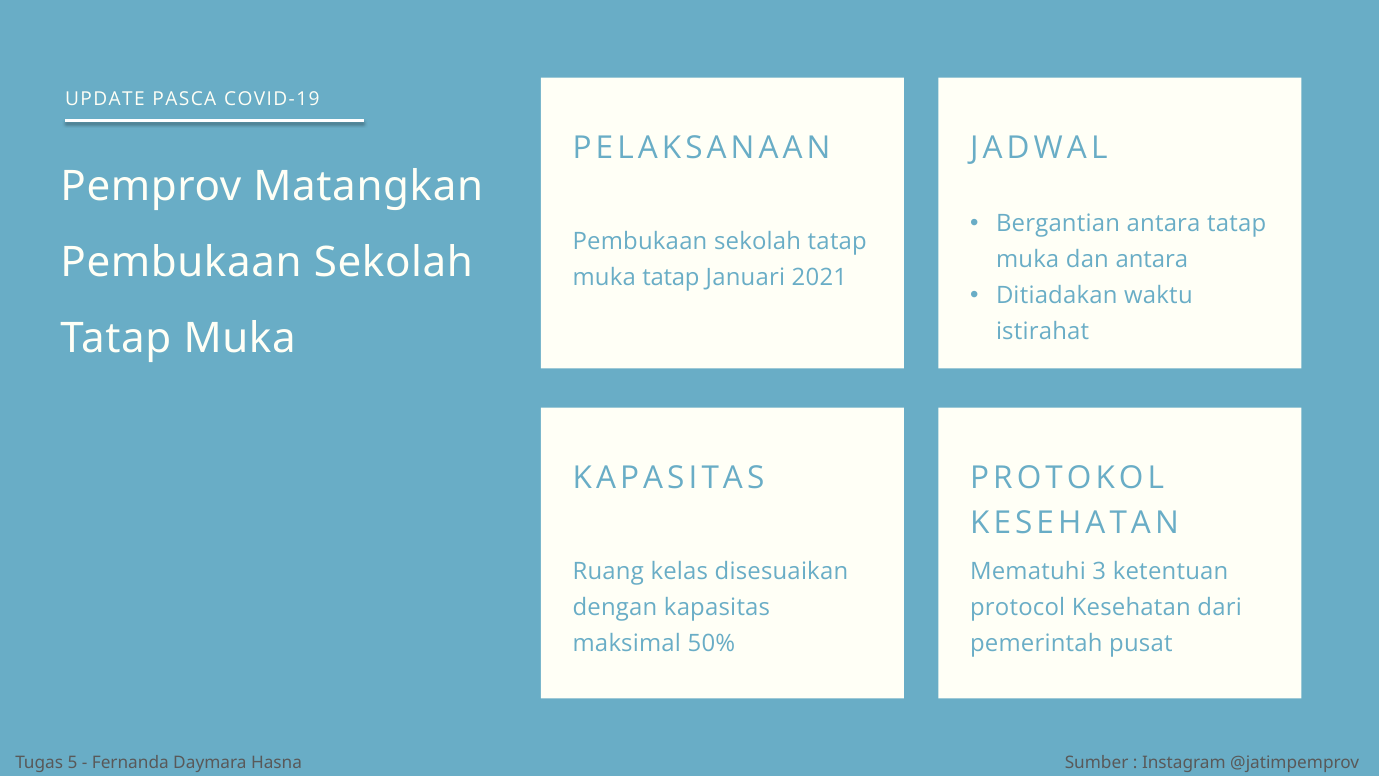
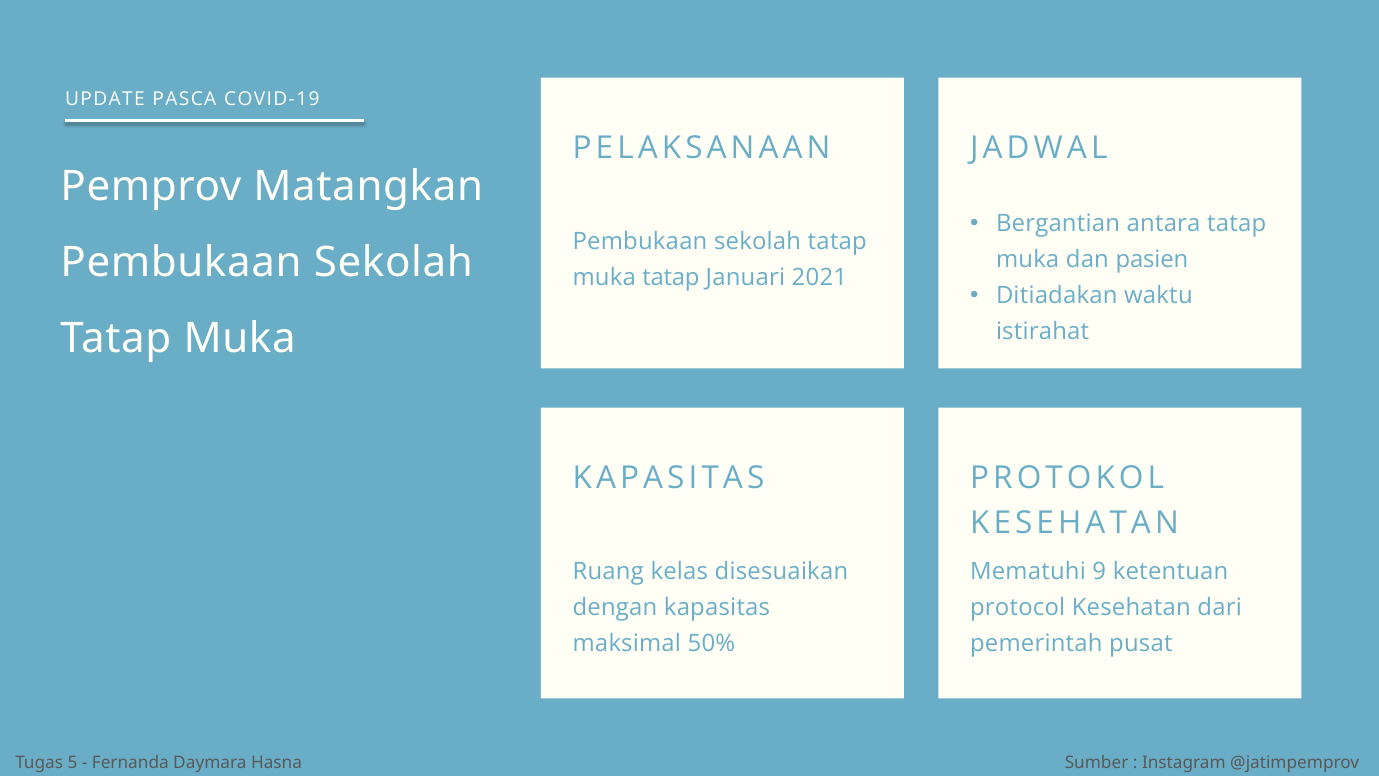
dan antara: antara -> pasien
3: 3 -> 9
